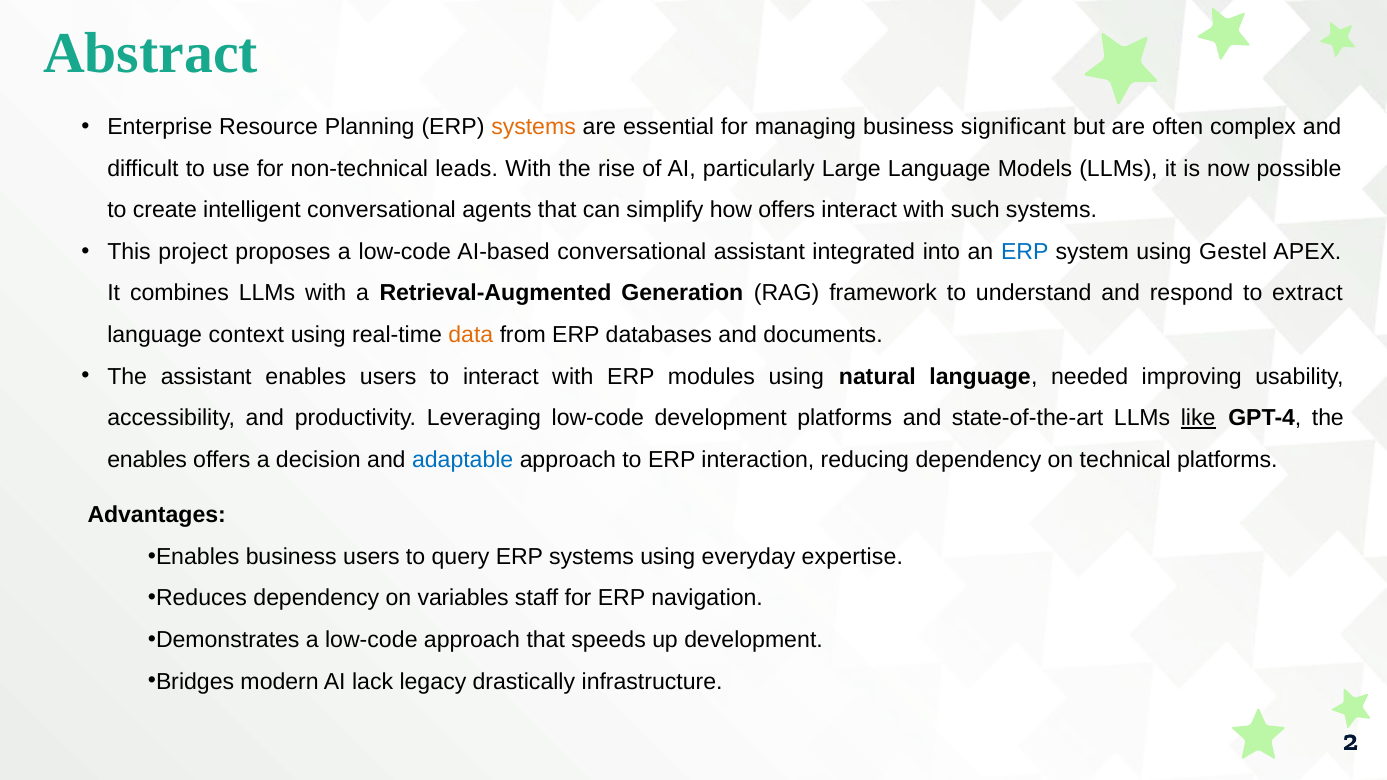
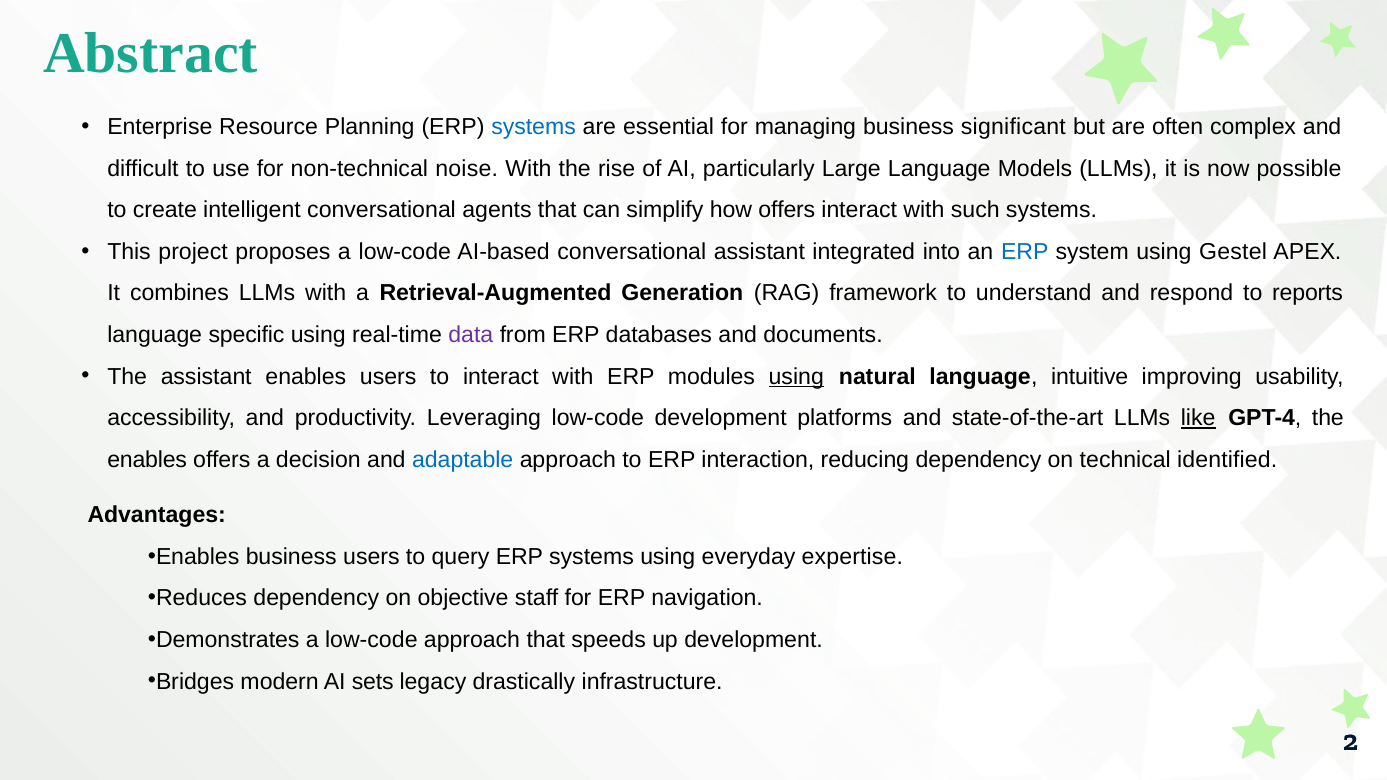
systems at (534, 127) colour: orange -> blue
leads: leads -> noise
extract: extract -> reports
context: context -> specific
data colour: orange -> purple
using at (796, 377) underline: none -> present
needed: needed -> intuitive
technical platforms: platforms -> identified
variables: variables -> objective
lack: lack -> sets
